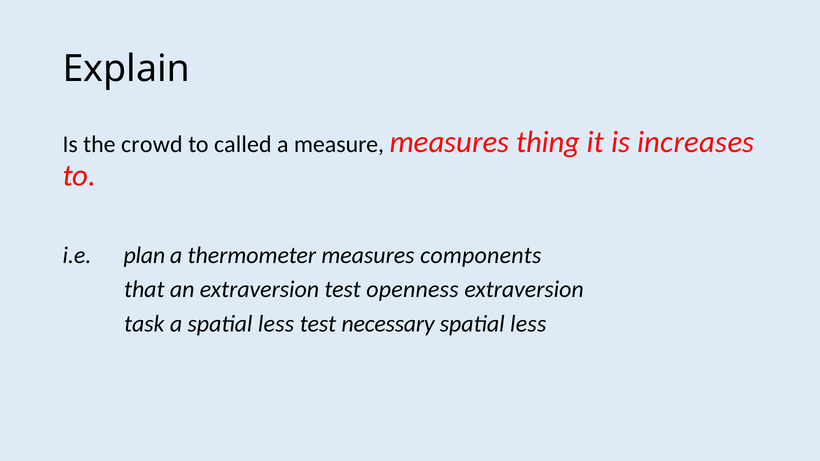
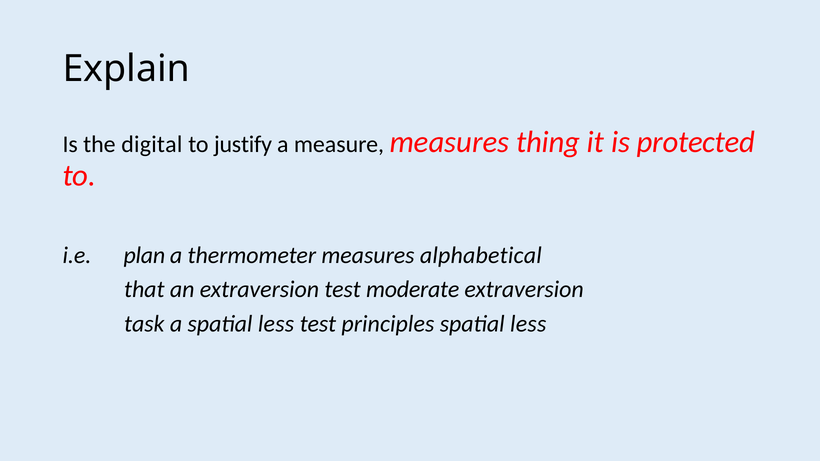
crowd: crowd -> digital
called: called -> justify
increases: increases -> protected
components: components -> alphabetical
openness: openness -> moderate
necessary: necessary -> principles
